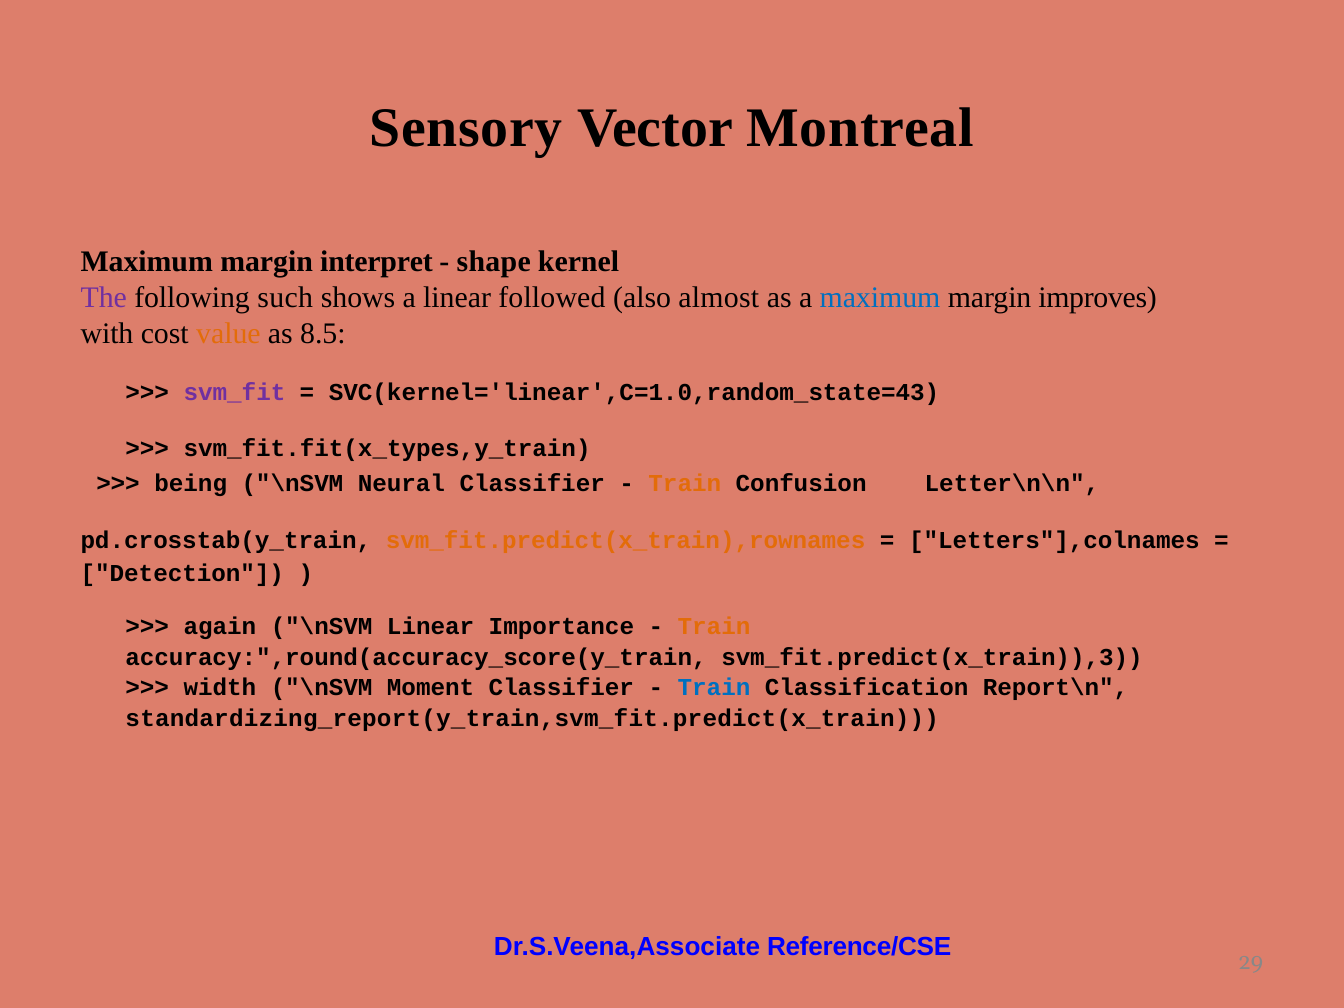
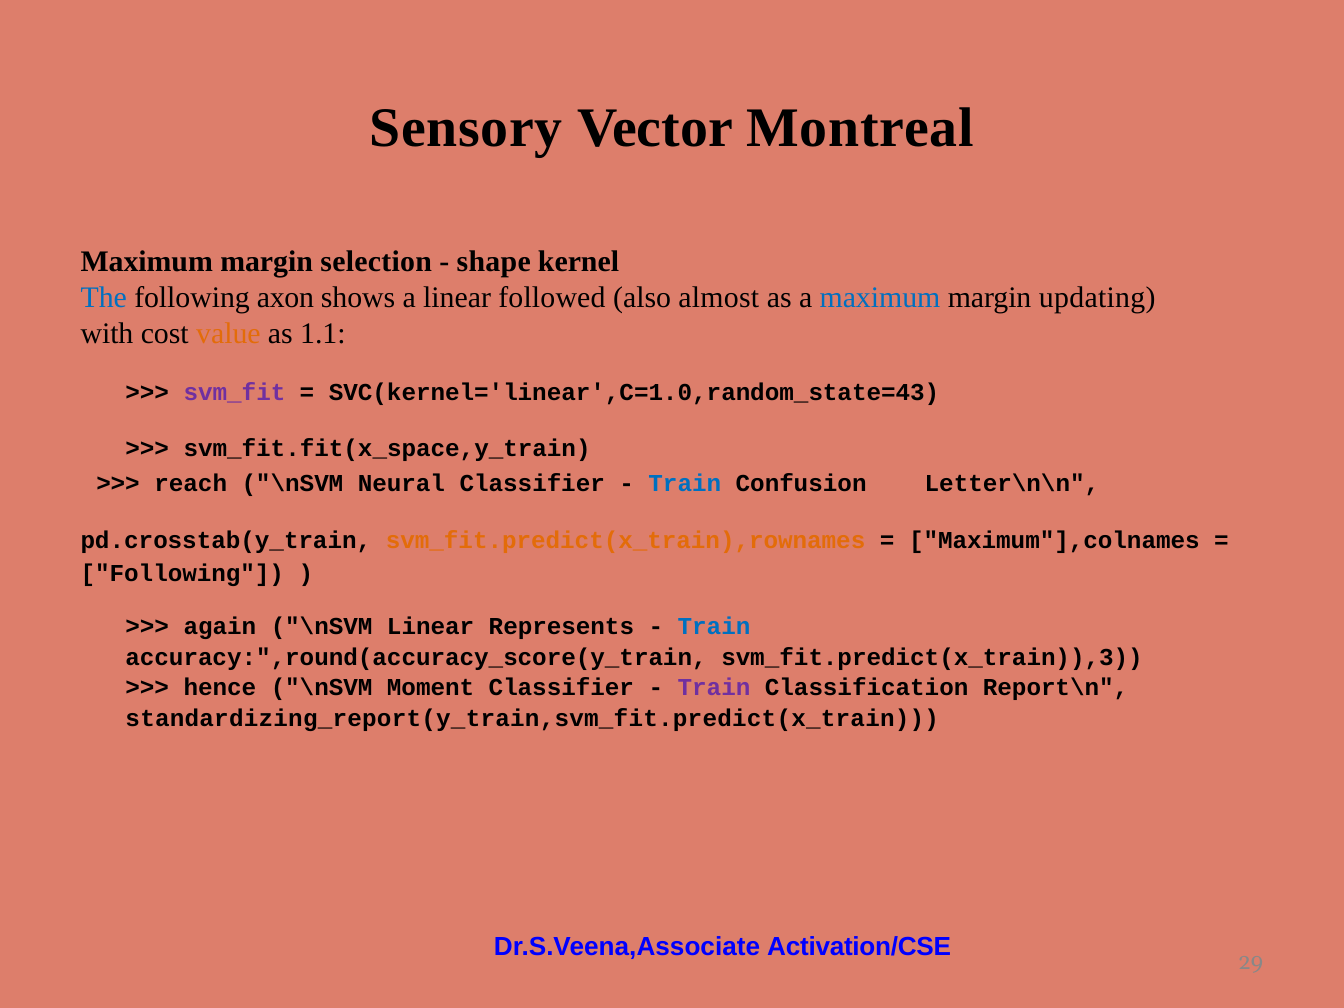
interpret: interpret -> selection
The colour: purple -> blue
such: such -> axon
improves: improves -> updating
8.5: 8.5 -> 1.1
svm_fit.fit(x_types,y_train: svm_fit.fit(x_types,y_train -> svm_fit.fit(x_space,y_train
being: being -> reach
Train at (685, 484) colour: orange -> blue
Letters"],colnames: Letters"],colnames -> Maximum"],colnames
Detection at (182, 574): Detection -> Following
Importance: Importance -> Represents
Train at (714, 627) colour: orange -> blue
width: width -> hence
Train at (714, 688) colour: blue -> purple
Reference/CSE: Reference/CSE -> Activation/CSE
